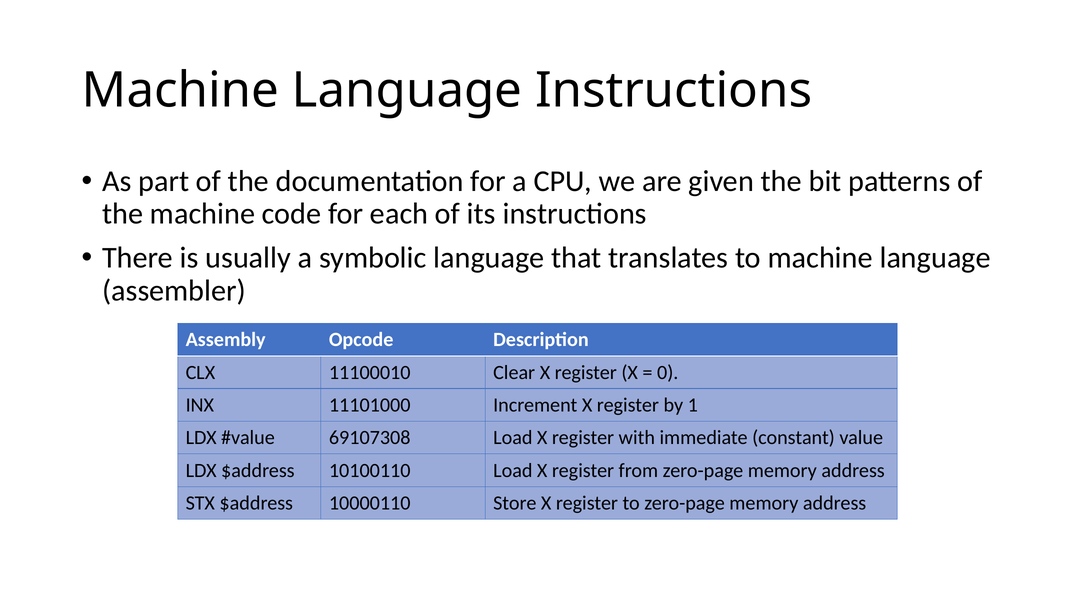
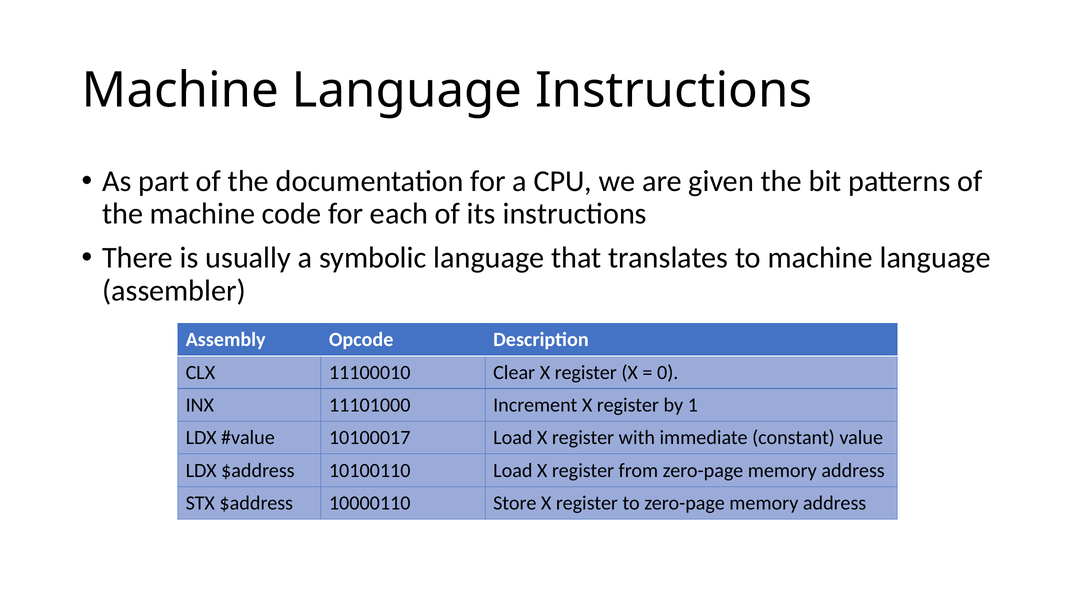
69107308: 69107308 -> 10100017
